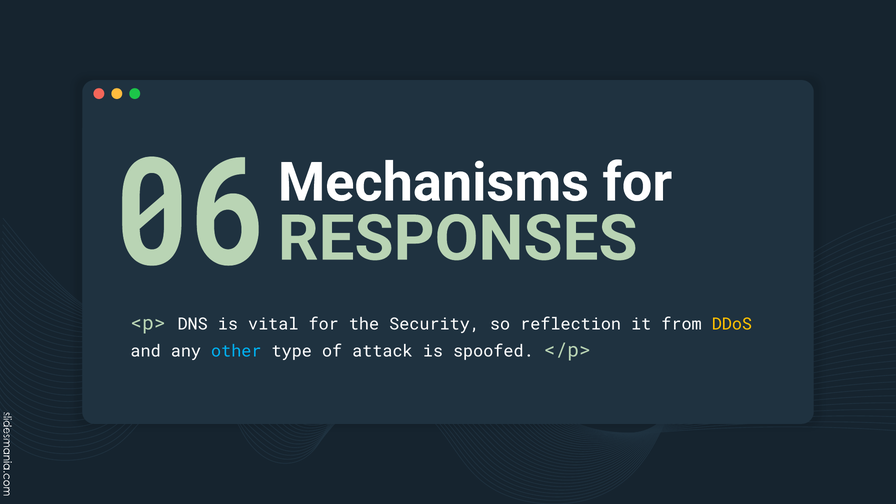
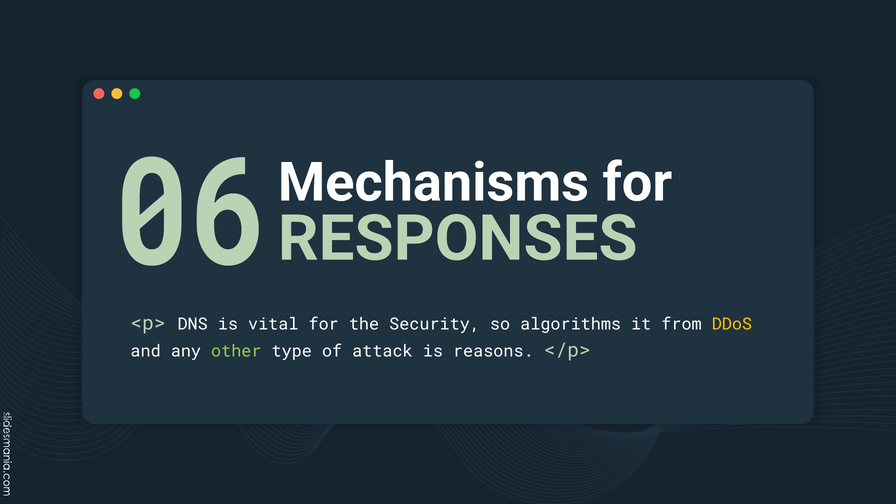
reflection: reflection -> algorithms
other colour: light blue -> light green
spoofed: spoofed -> reasons
